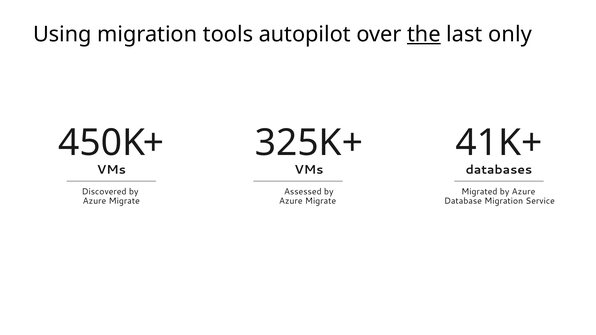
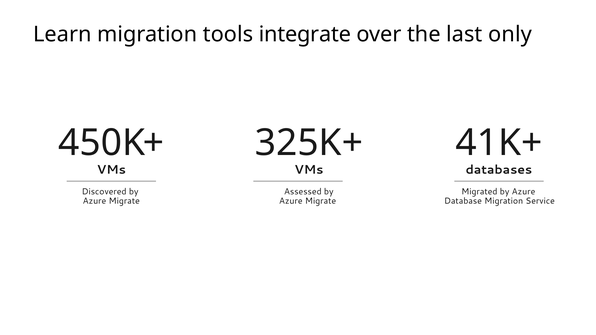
Using: Using -> Learn
autopilot: autopilot -> integrate
the underline: present -> none
